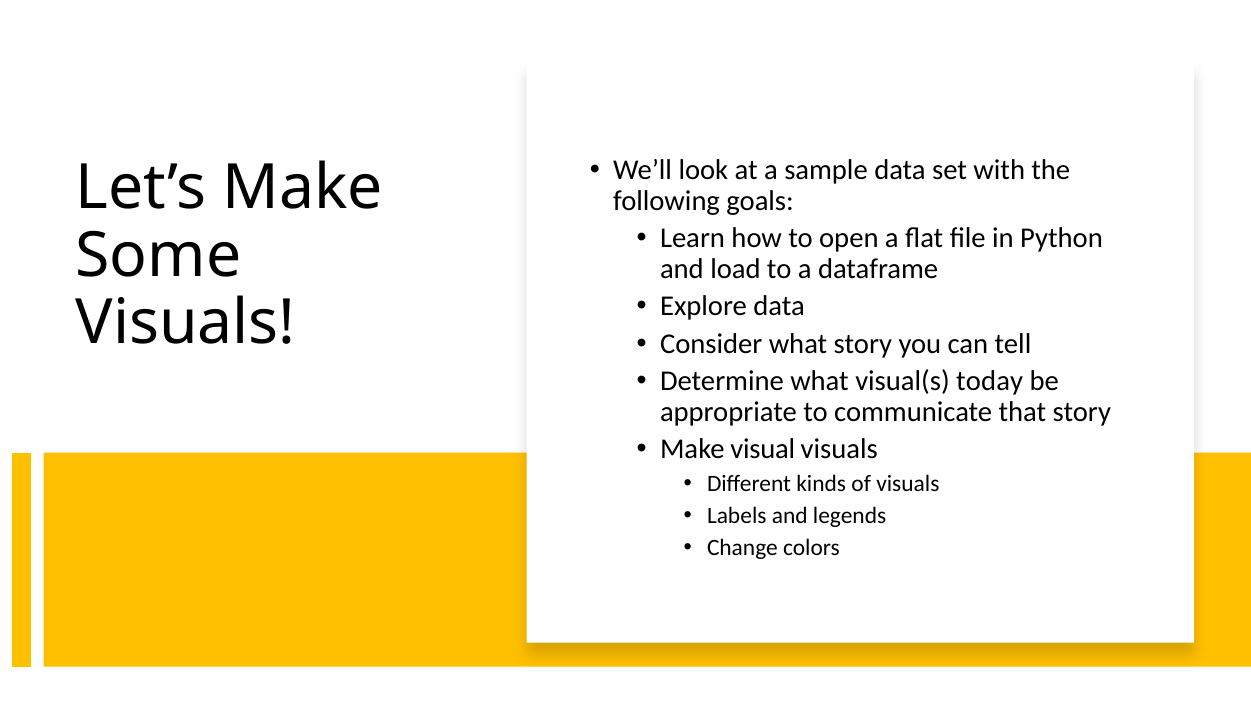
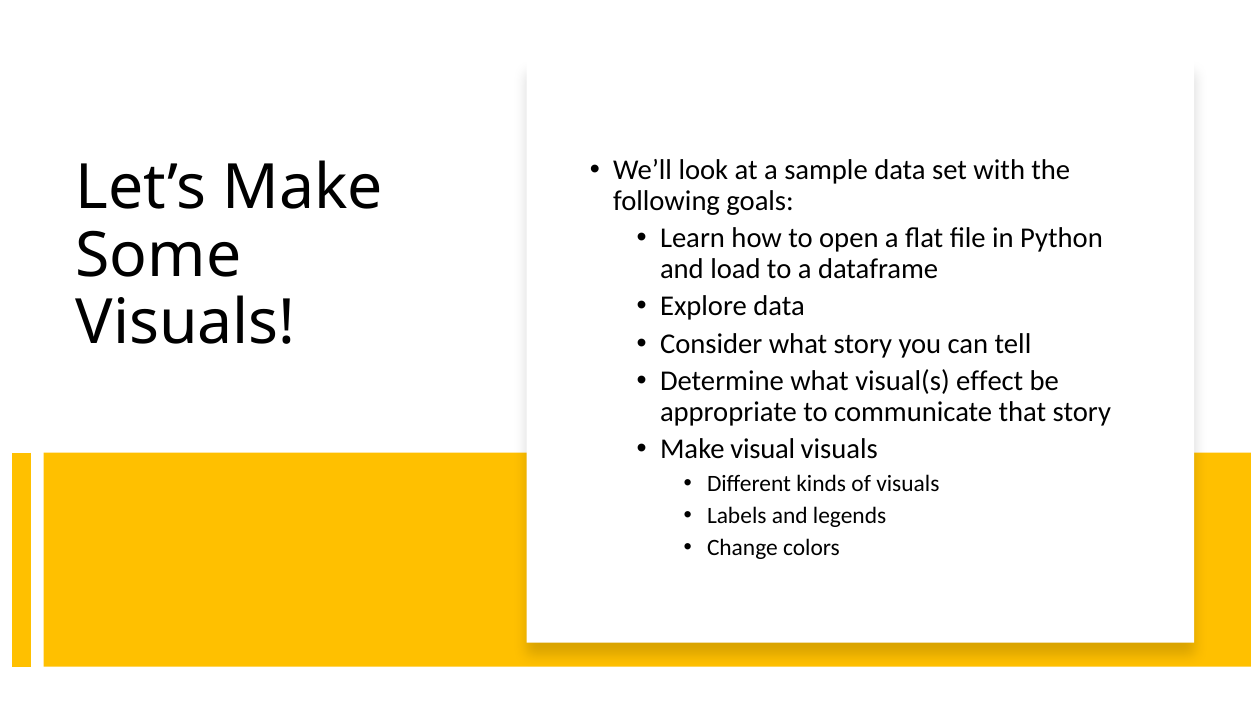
today: today -> effect
